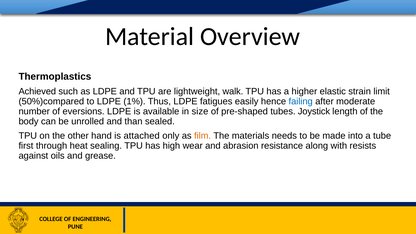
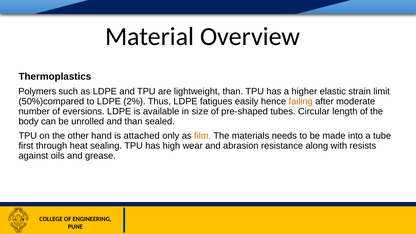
Achieved: Achieved -> Polymers
lightweight walk: walk -> than
1%: 1% -> 2%
failing colour: blue -> orange
Joystick: Joystick -> Circular
